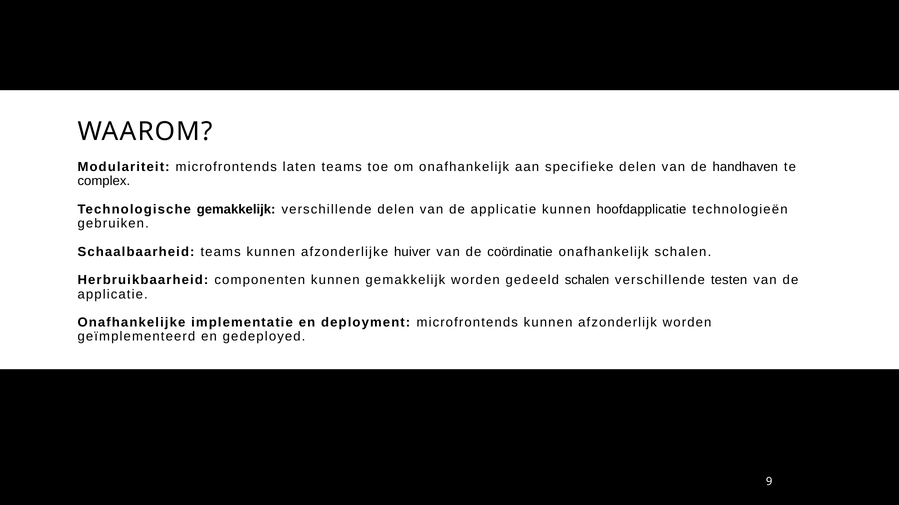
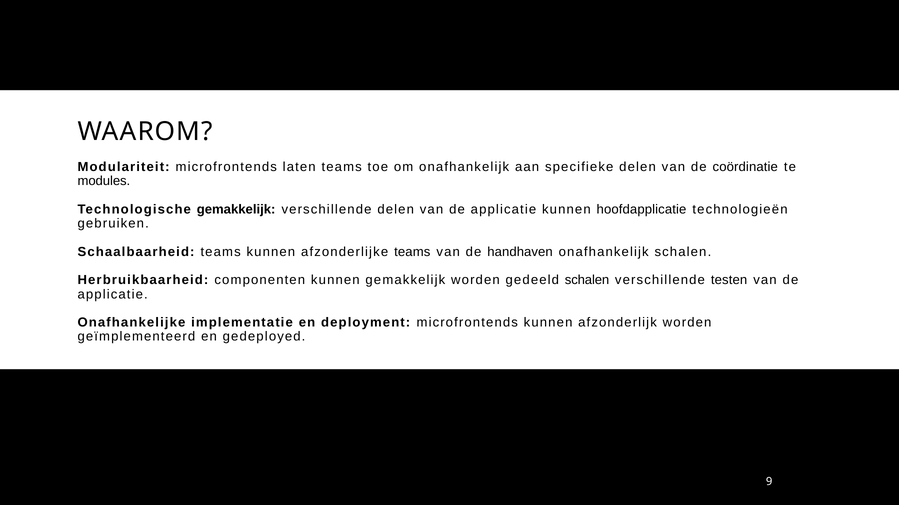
handhaven: handhaven -> coördinatie
complex: complex -> modules
afzonderlijke huiver: huiver -> teams
coördinatie: coördinatie -> handhaven
